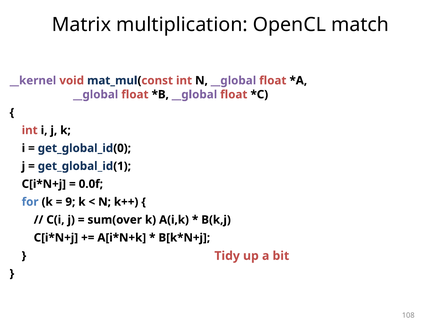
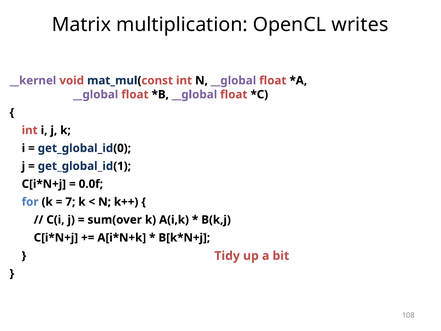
match: match -> writes
9: 9 -> 7
